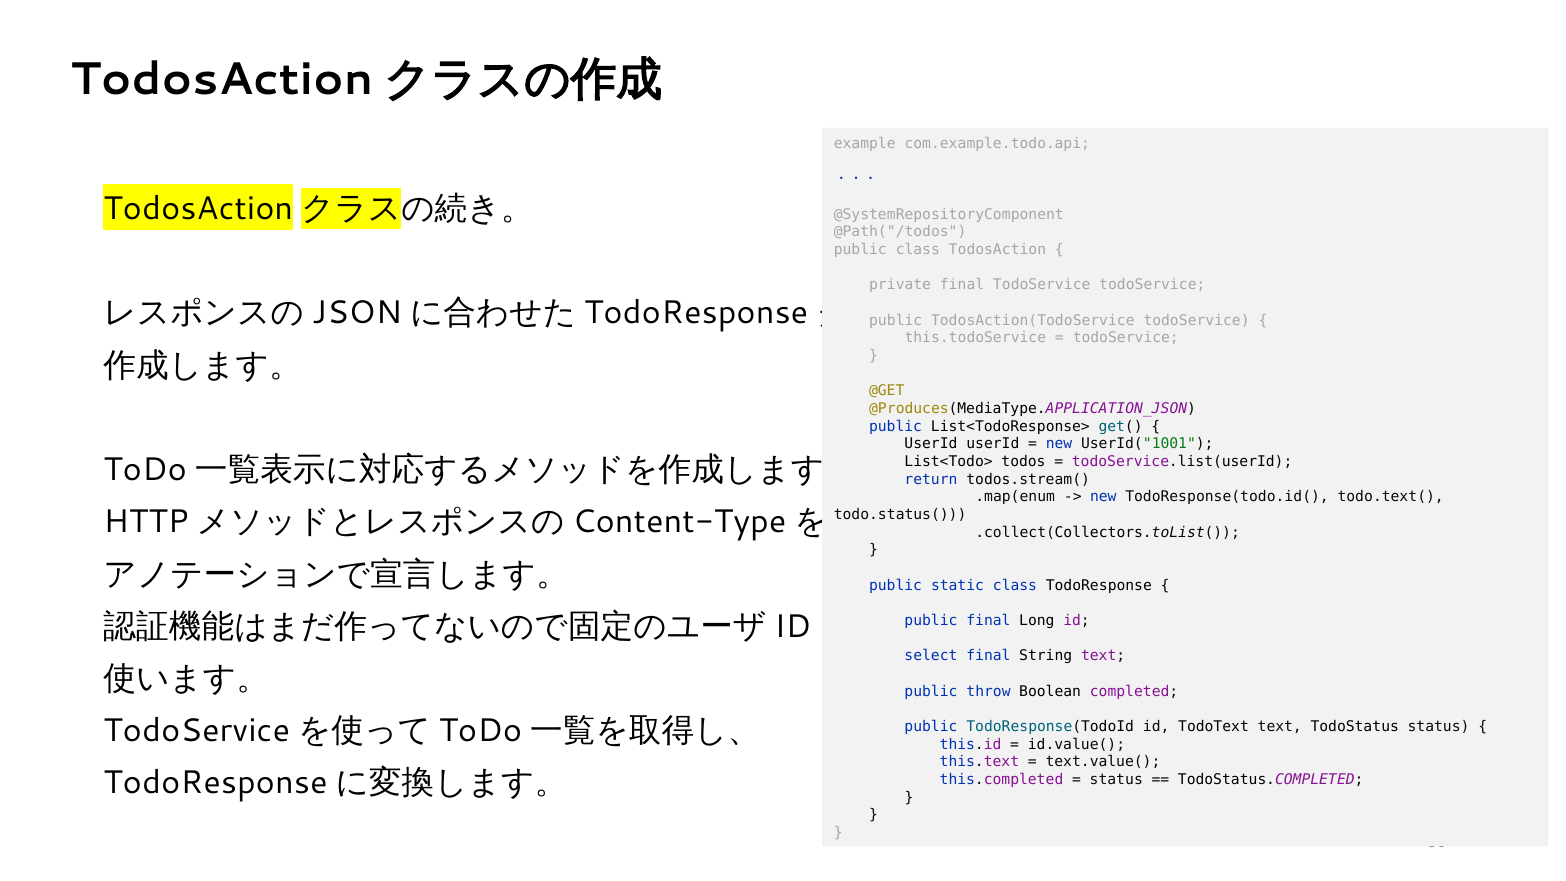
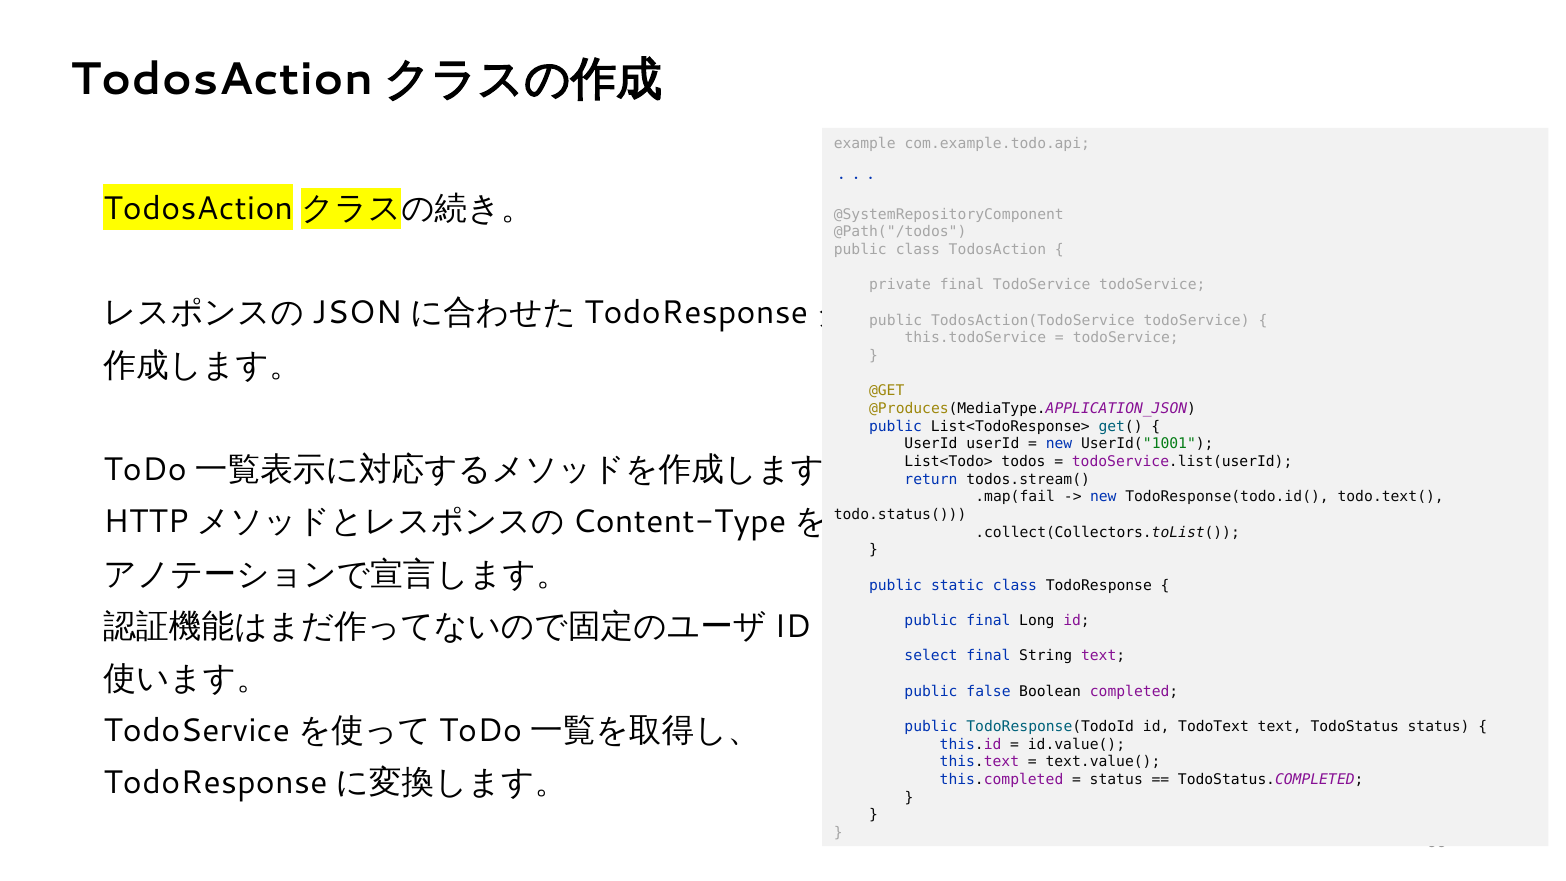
.map(enum: .map(enum -> .map(fail
throw: throw -> false
